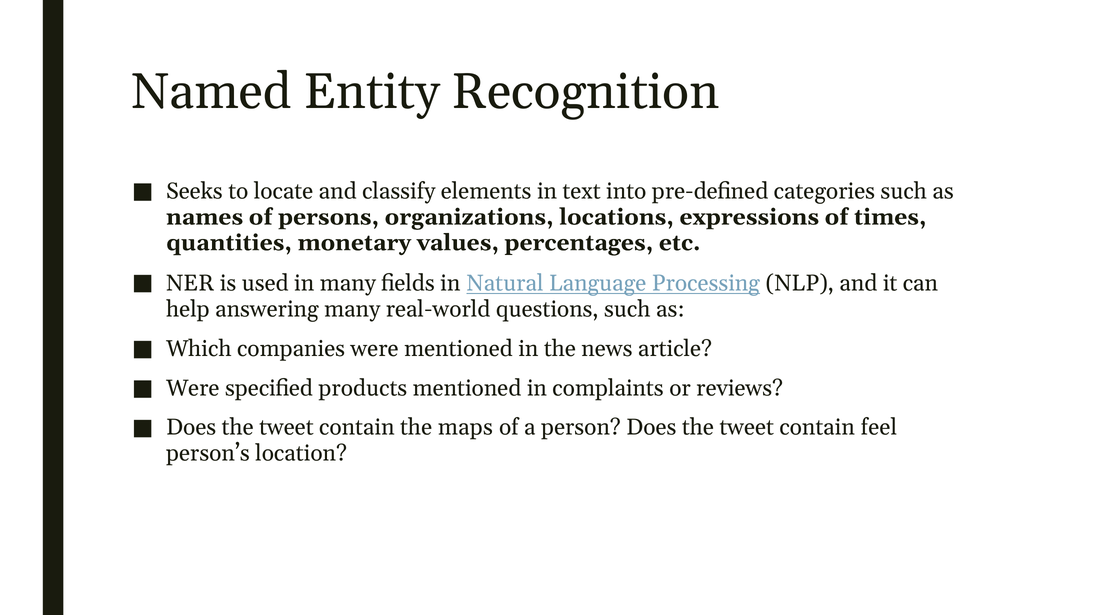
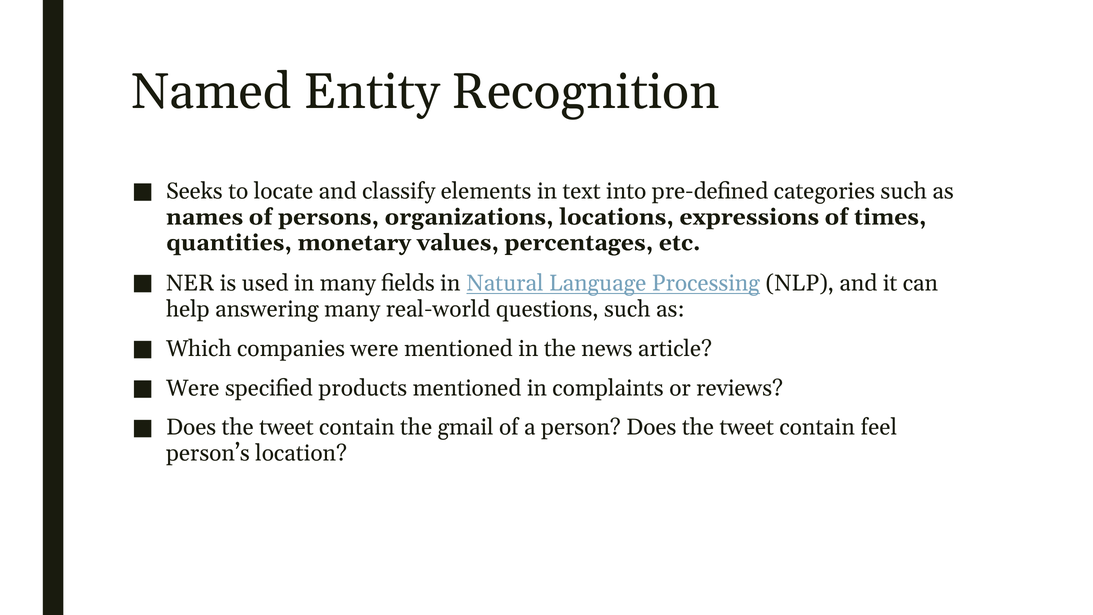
maps: maps -> gmail
